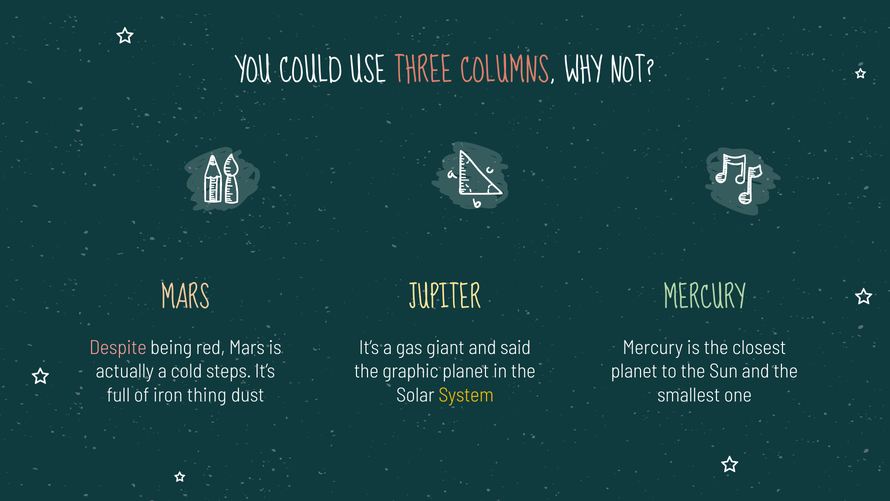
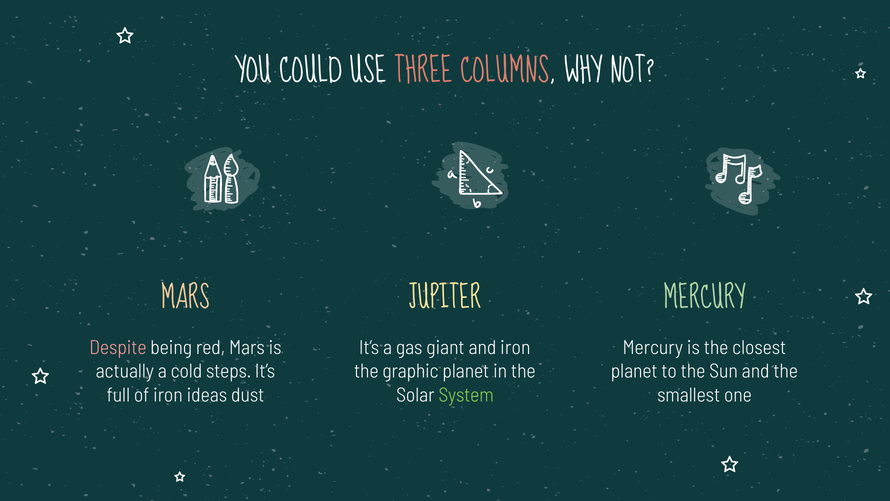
and said: said -> iron
thing: thing -> ideas
System colour: yellow -> light green
